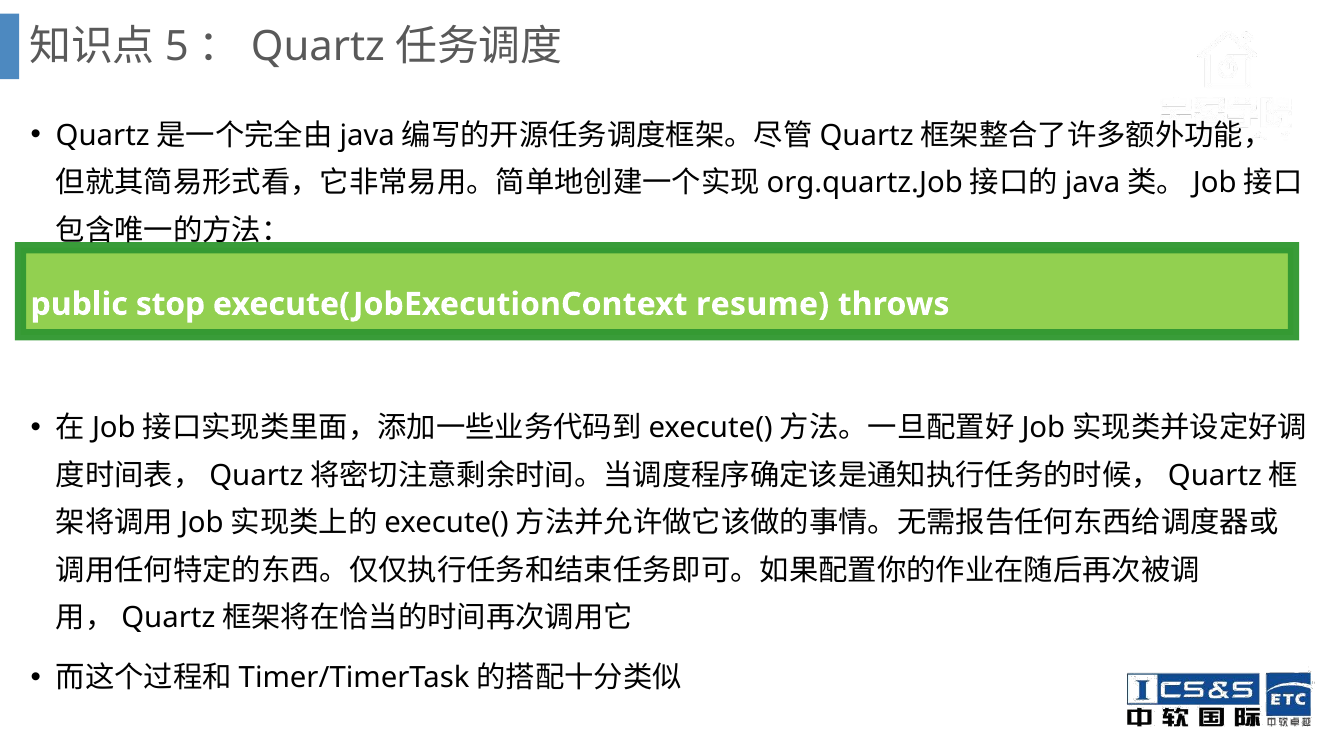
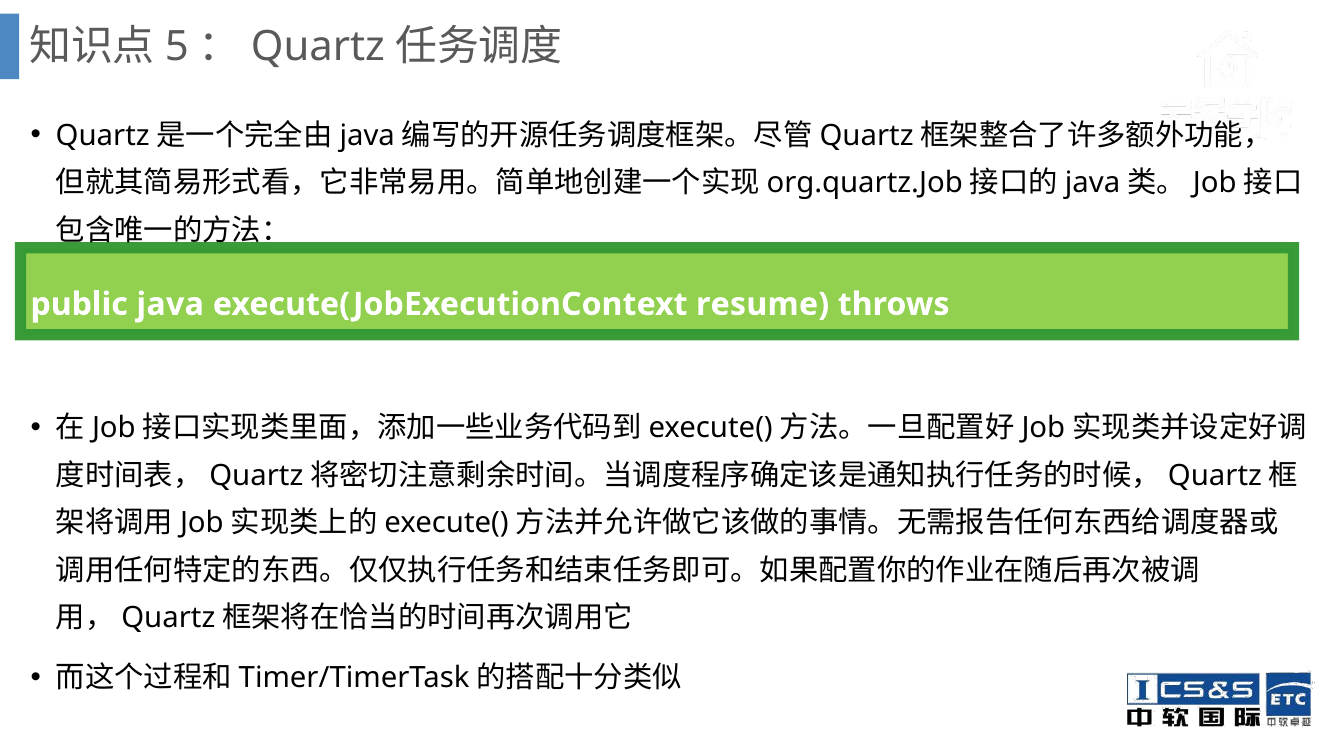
public stop: stop -> java
